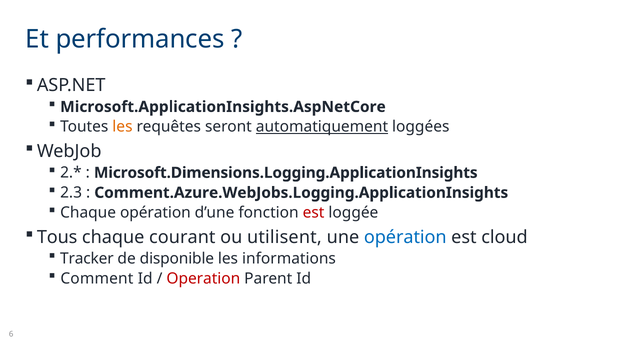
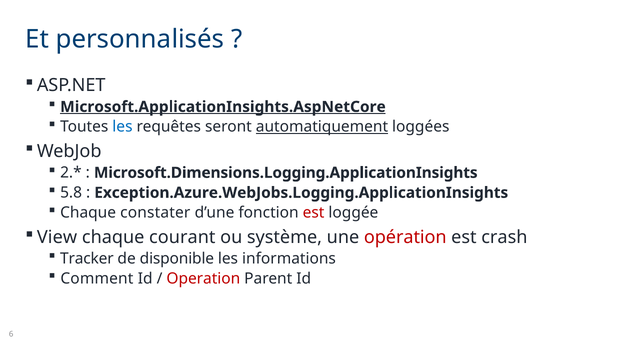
performances: performances -> personnalisés
Microsoft.ApplicationInsights.AspNetCore underline: none -> present
les at (122, 127) colour: orange -> blue
2.3: 2.3 -> 5.8
Comment.Azure.WebJobs.Logging.ApplicationInsights: Comment.Azure.WebJobs.Logging.ApplicationInsights -> Exception.Azure.WebJobs.Logging.ApplicationInsights
Chaque opération: opération -> constater
Tous: Tous -> View
utilisent: utilisent -> système
opération at (405, 237) colour: blue -> red
cloud: cloud -> crash
